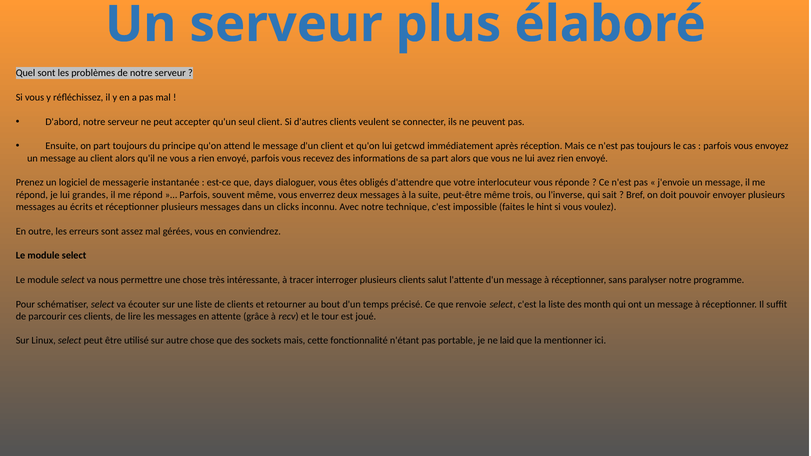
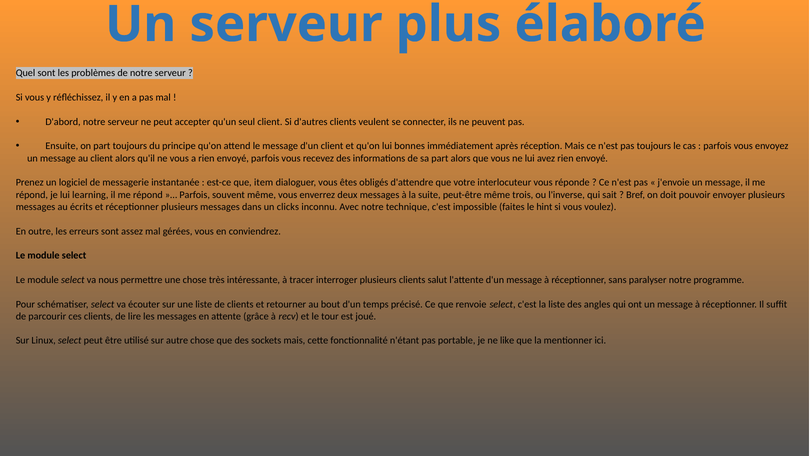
getcwd: getcwd -> bonnes
days: days -> item
grandes: grandes -> learning
month: month -> angles
laid: laid -> like
